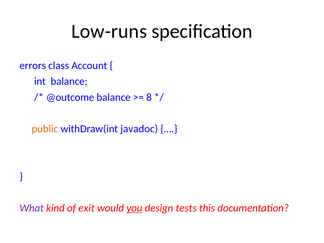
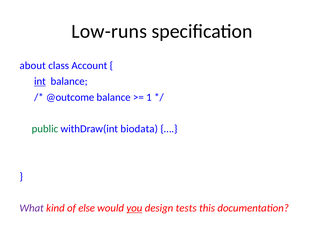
errors: errors -> about
int underline: none -> present
8: 8 -> 1
public colour: orange -> green
javadoc: javadoc -> biodata
exit: exit -> else
